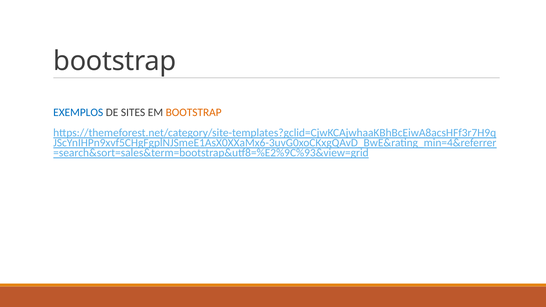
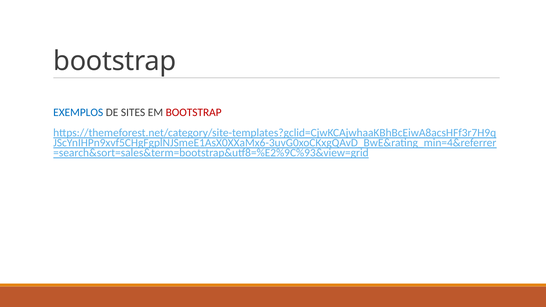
BOOTSTRAP at (194, 112) colour: orange -> red
